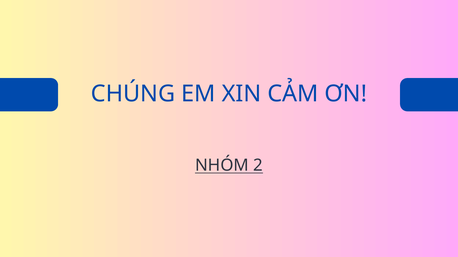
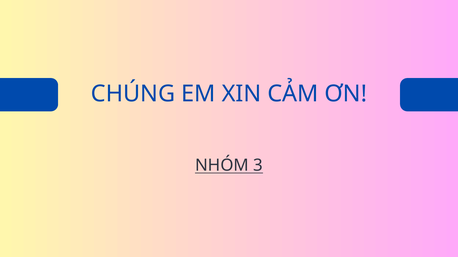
2: 2 -> 3
